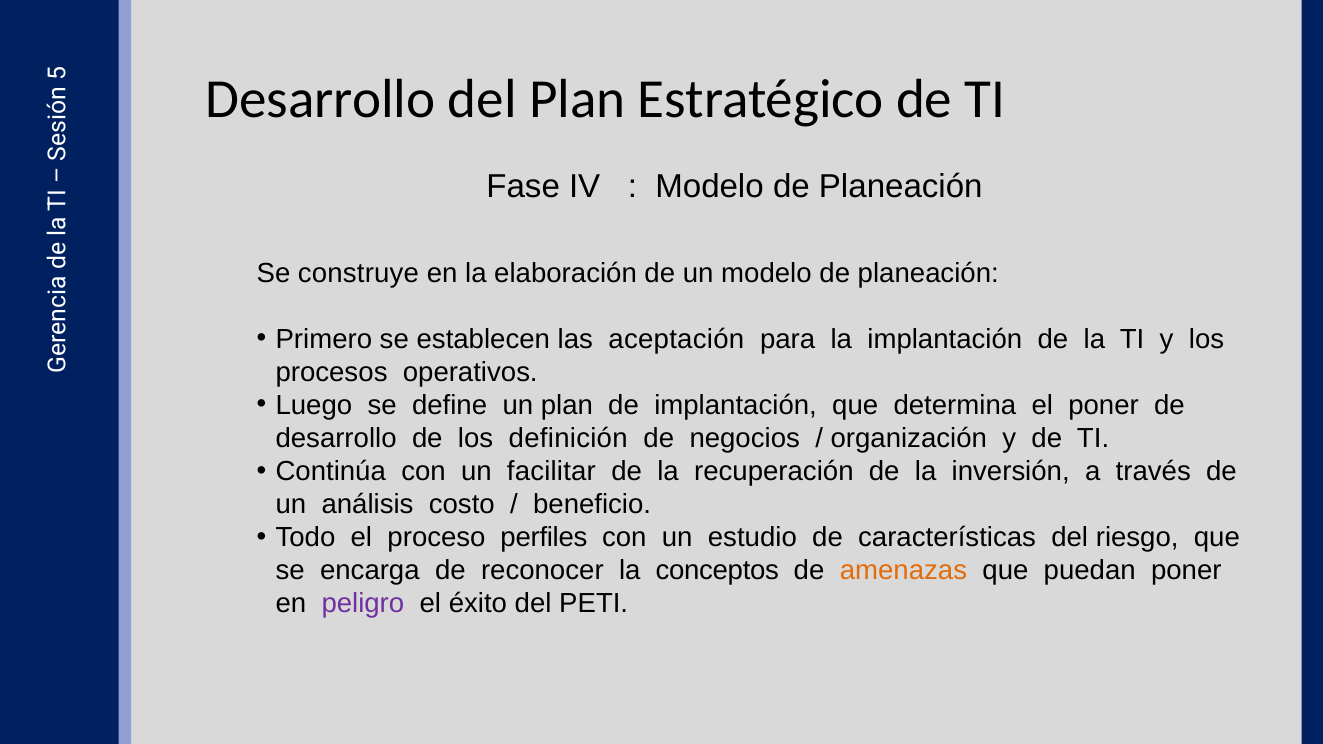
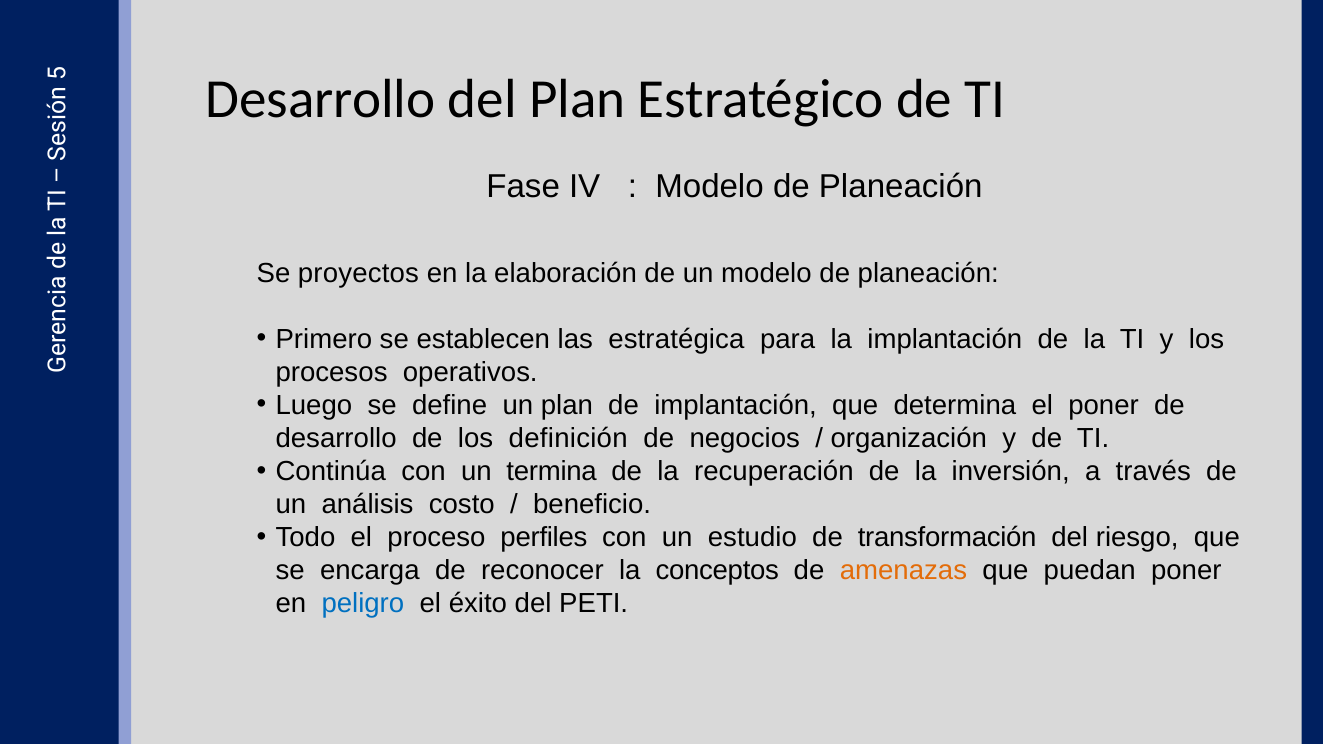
construye: construye -> proyectos
aceptación: aceptación -> estratégica
facilitar: facilitar -> termina
características: características -> transformación
peligro colour: purple -> blue
